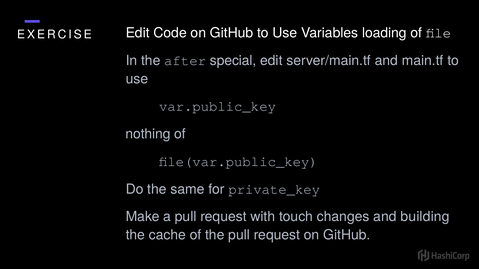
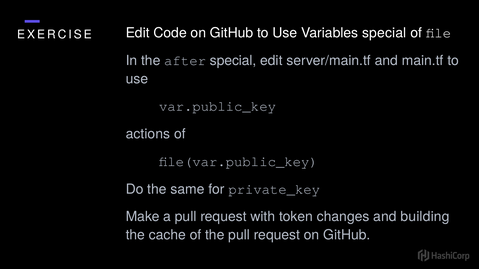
Variables loading: loading -> special
nothing: nothing -> actions
touch: touch -> token
